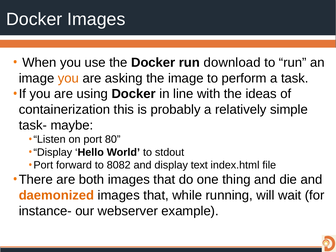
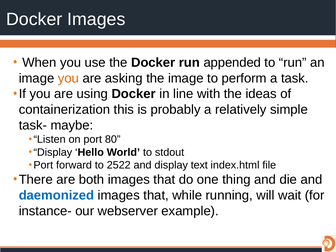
download: download -> appended
8082: 8082 -> 2522
daemonized colour: orange -> blue
